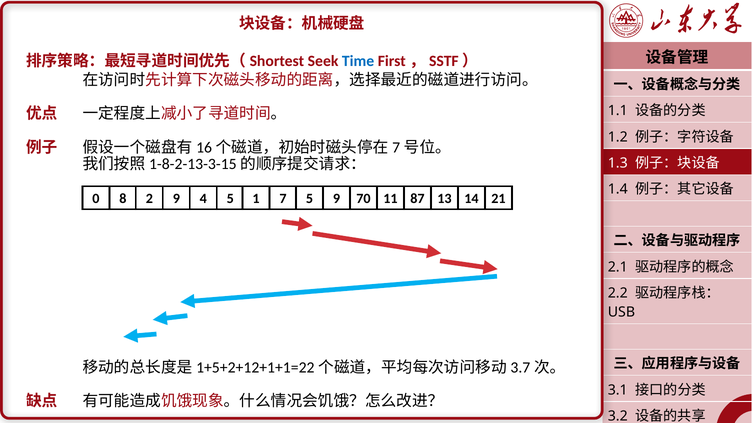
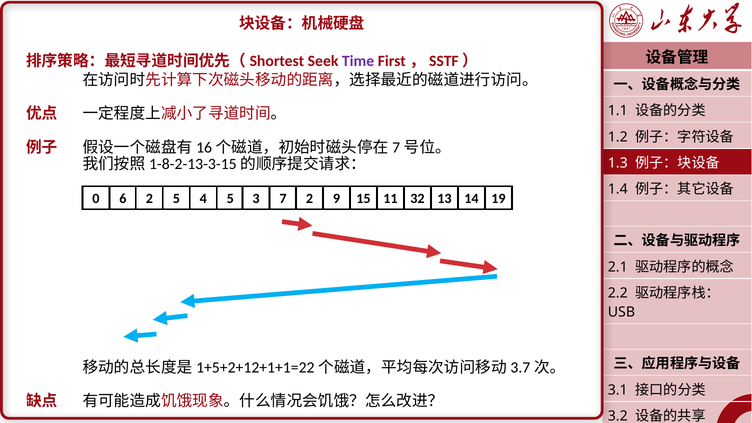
Time colour: blue -> purple
8: 8 -> 6
2 9: 9 -> 5
1: 1 -> 3
7 5: 5 -> 2
70: 70 -> 15
87: 87 -> 32
21: 21 -> 19
